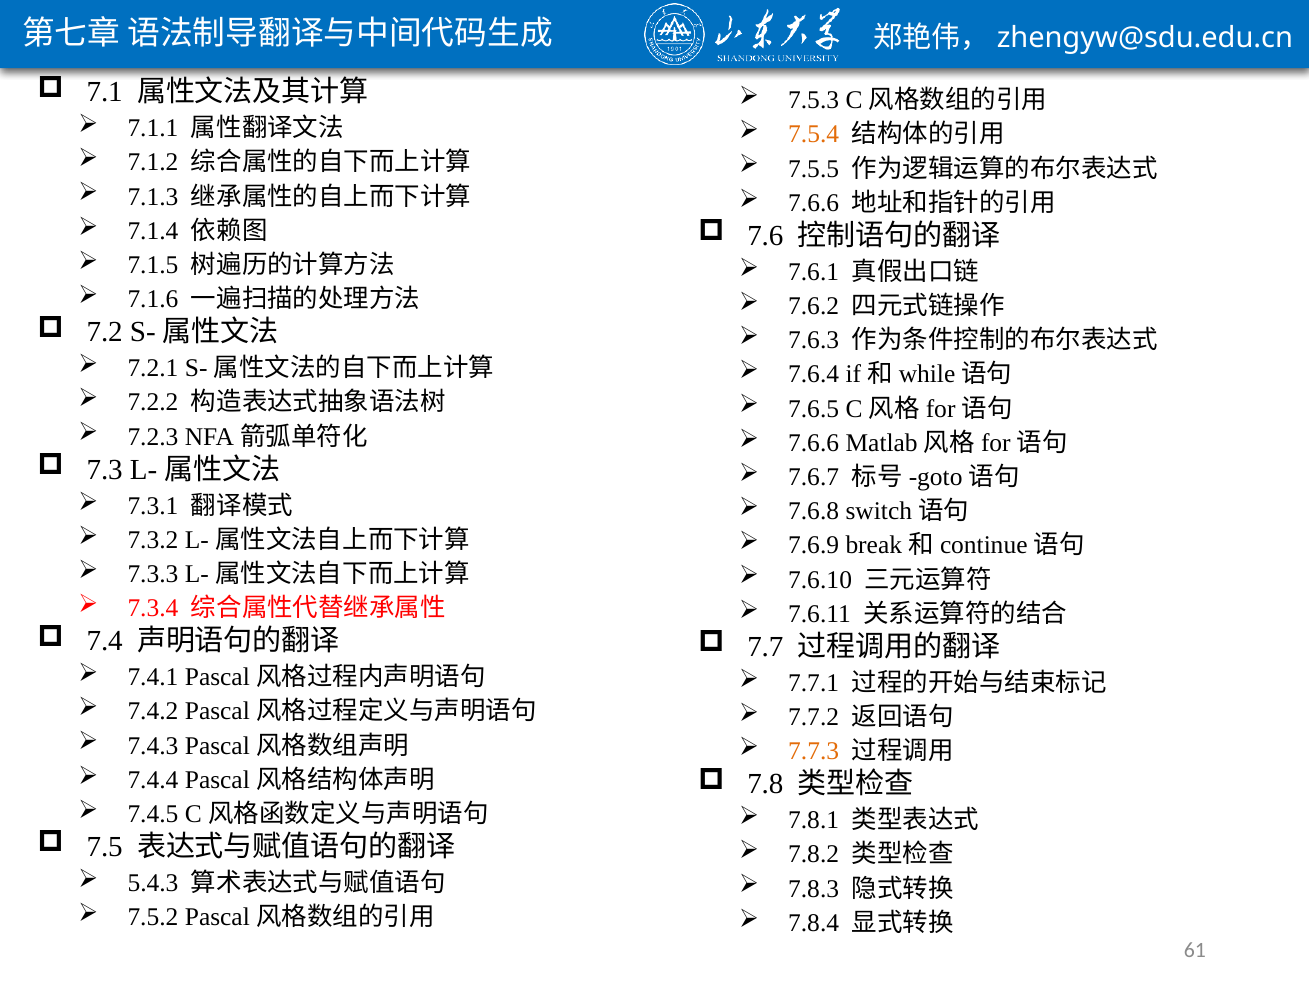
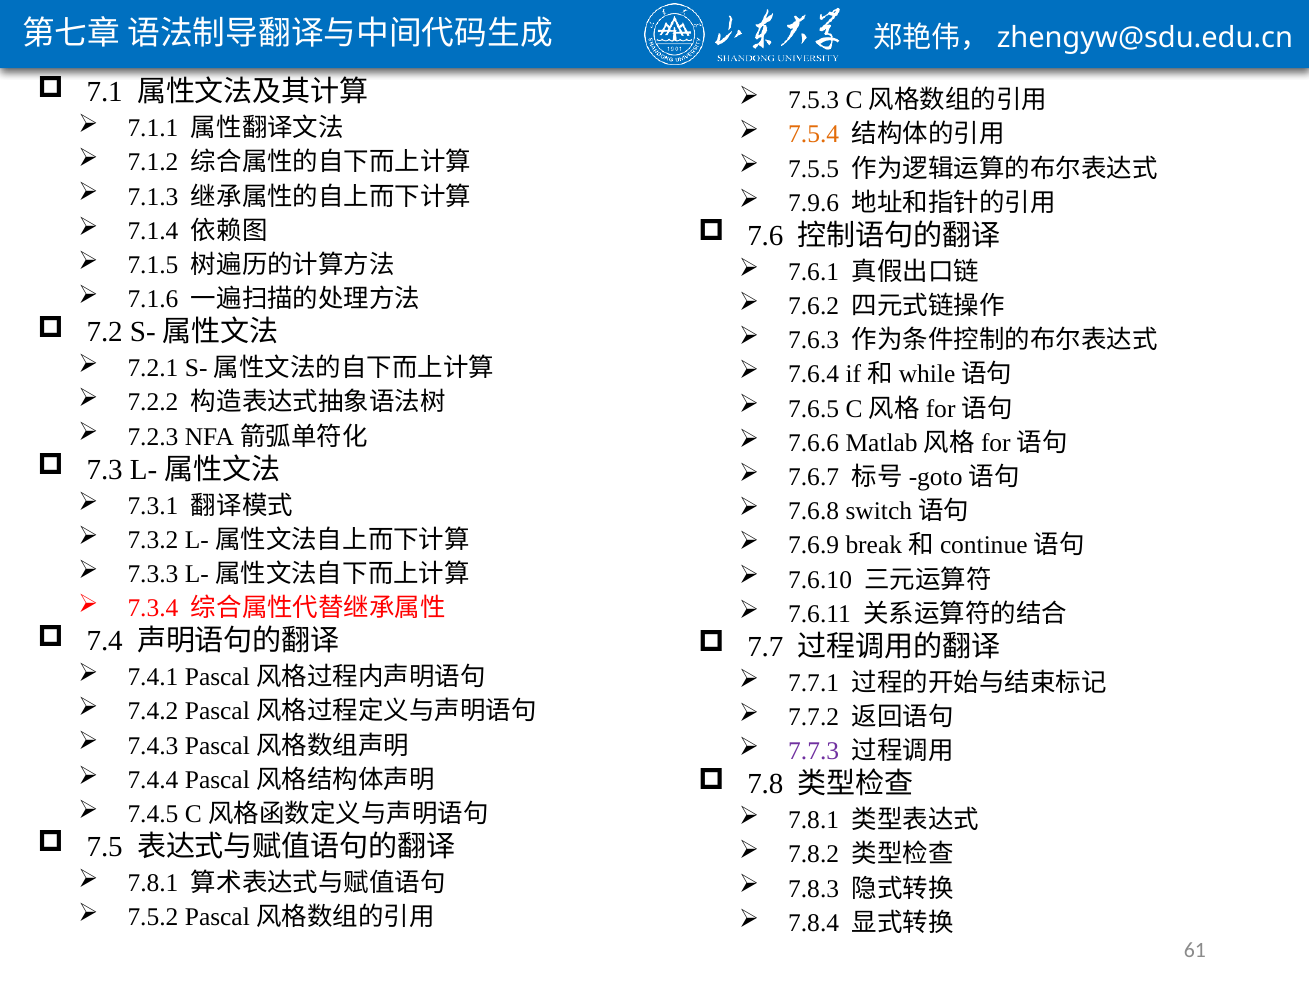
7.6.6 at (814, 203): 7.6.6 -> 7.9.6
7.7.3 colour: orange -> purple
5.4.3 at (153, 883): 5.4.3 -> 7.8.1
